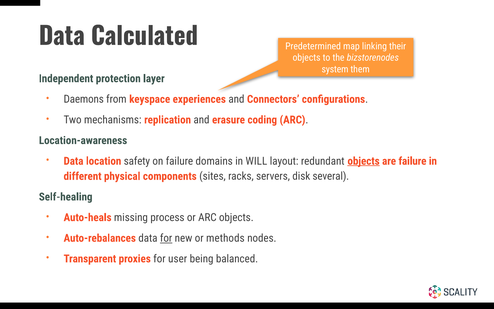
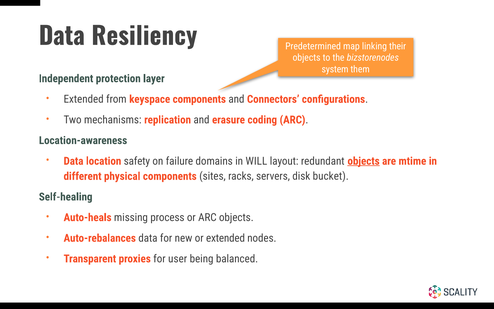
Calculated: Calculated -> Resiliency
Daemons at (84, 99): Daemons -> Extended
keyspace experiences: experiences -> components
are failure: failure -> mtime
several: several -> bucket
for at (166, 238) underline: present -> none
or methods: methods -> extended
